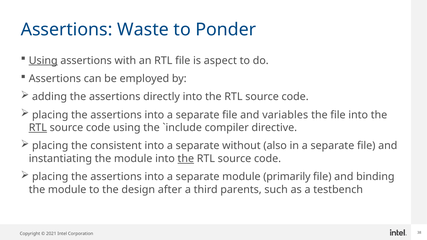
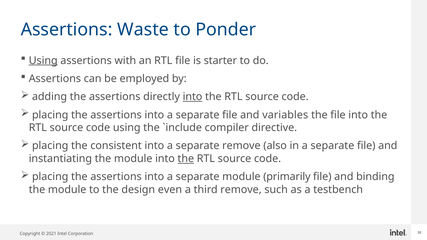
aspect: aspect -> starter
into at (193, 97) underline: none -> present
RTL at (38, 128) underline: present -> none
separate without: without -> remove
after: after -> even
third parents: parents -> remove
